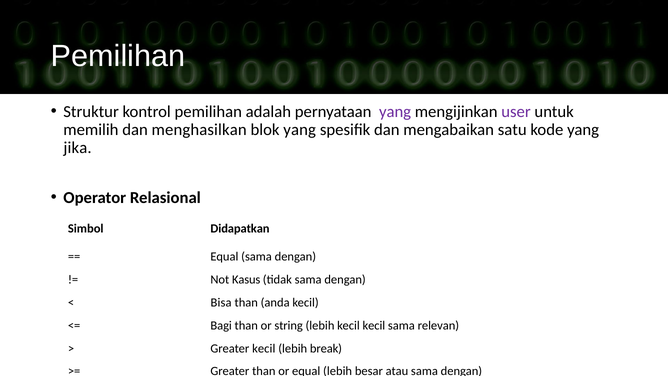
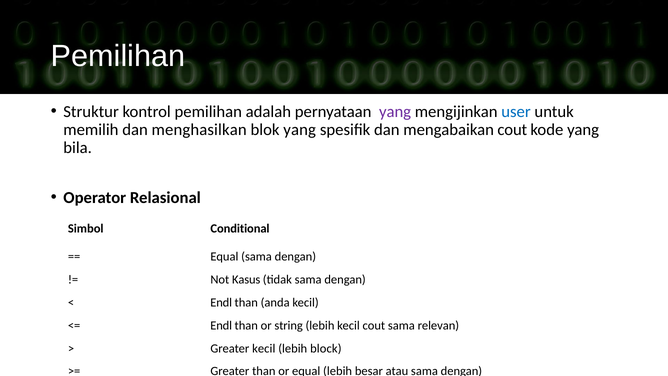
user colour: purple -> blue
mengabaikan satu: satu -> cout
jika: jika -> bila
Didapatkan: Didapatkan -> Conditional
Bisa at (221, 302): Bisa -> Endl
Bagi at (221, 325): Bagi -> Endl
kecil kecil: kecil -> cout
break: break -> block
